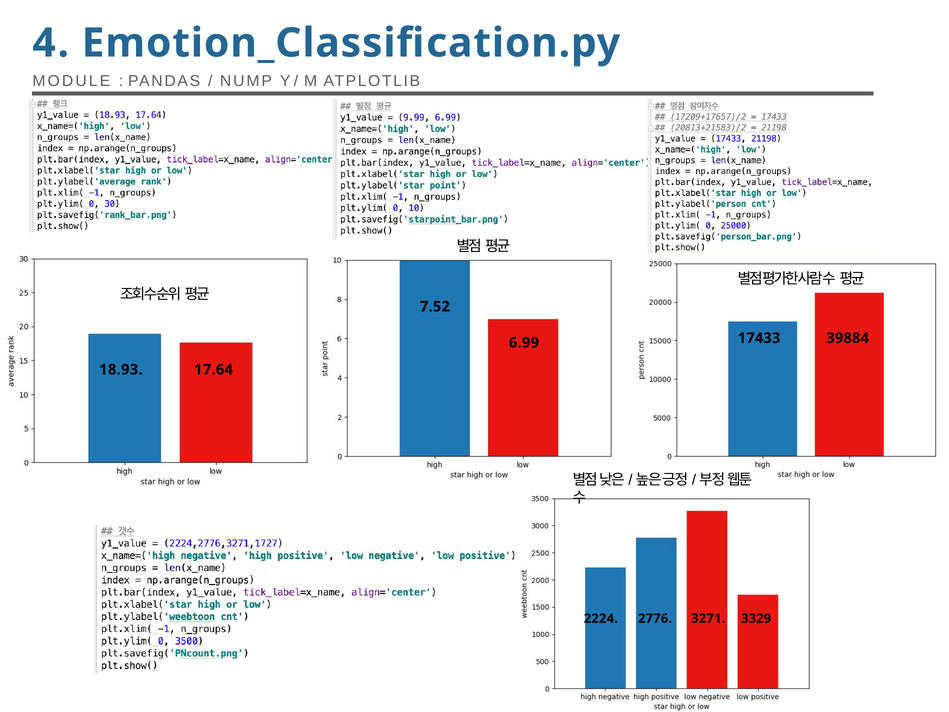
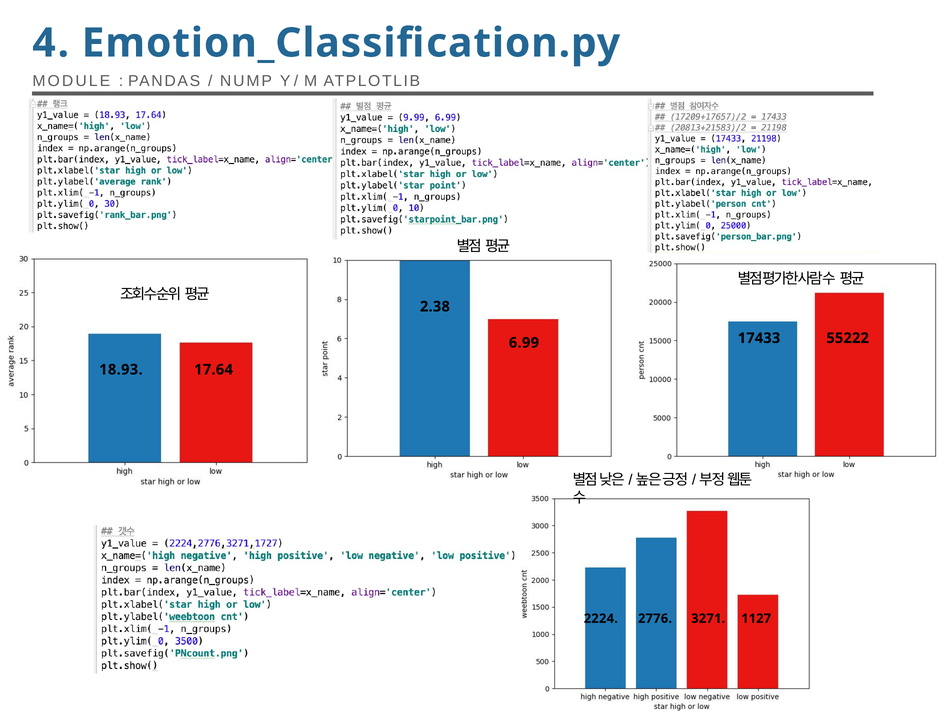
7.52: 7.52 -> 2.38
39884: 39884 -> 55222
3329: 3329 -> 1127
